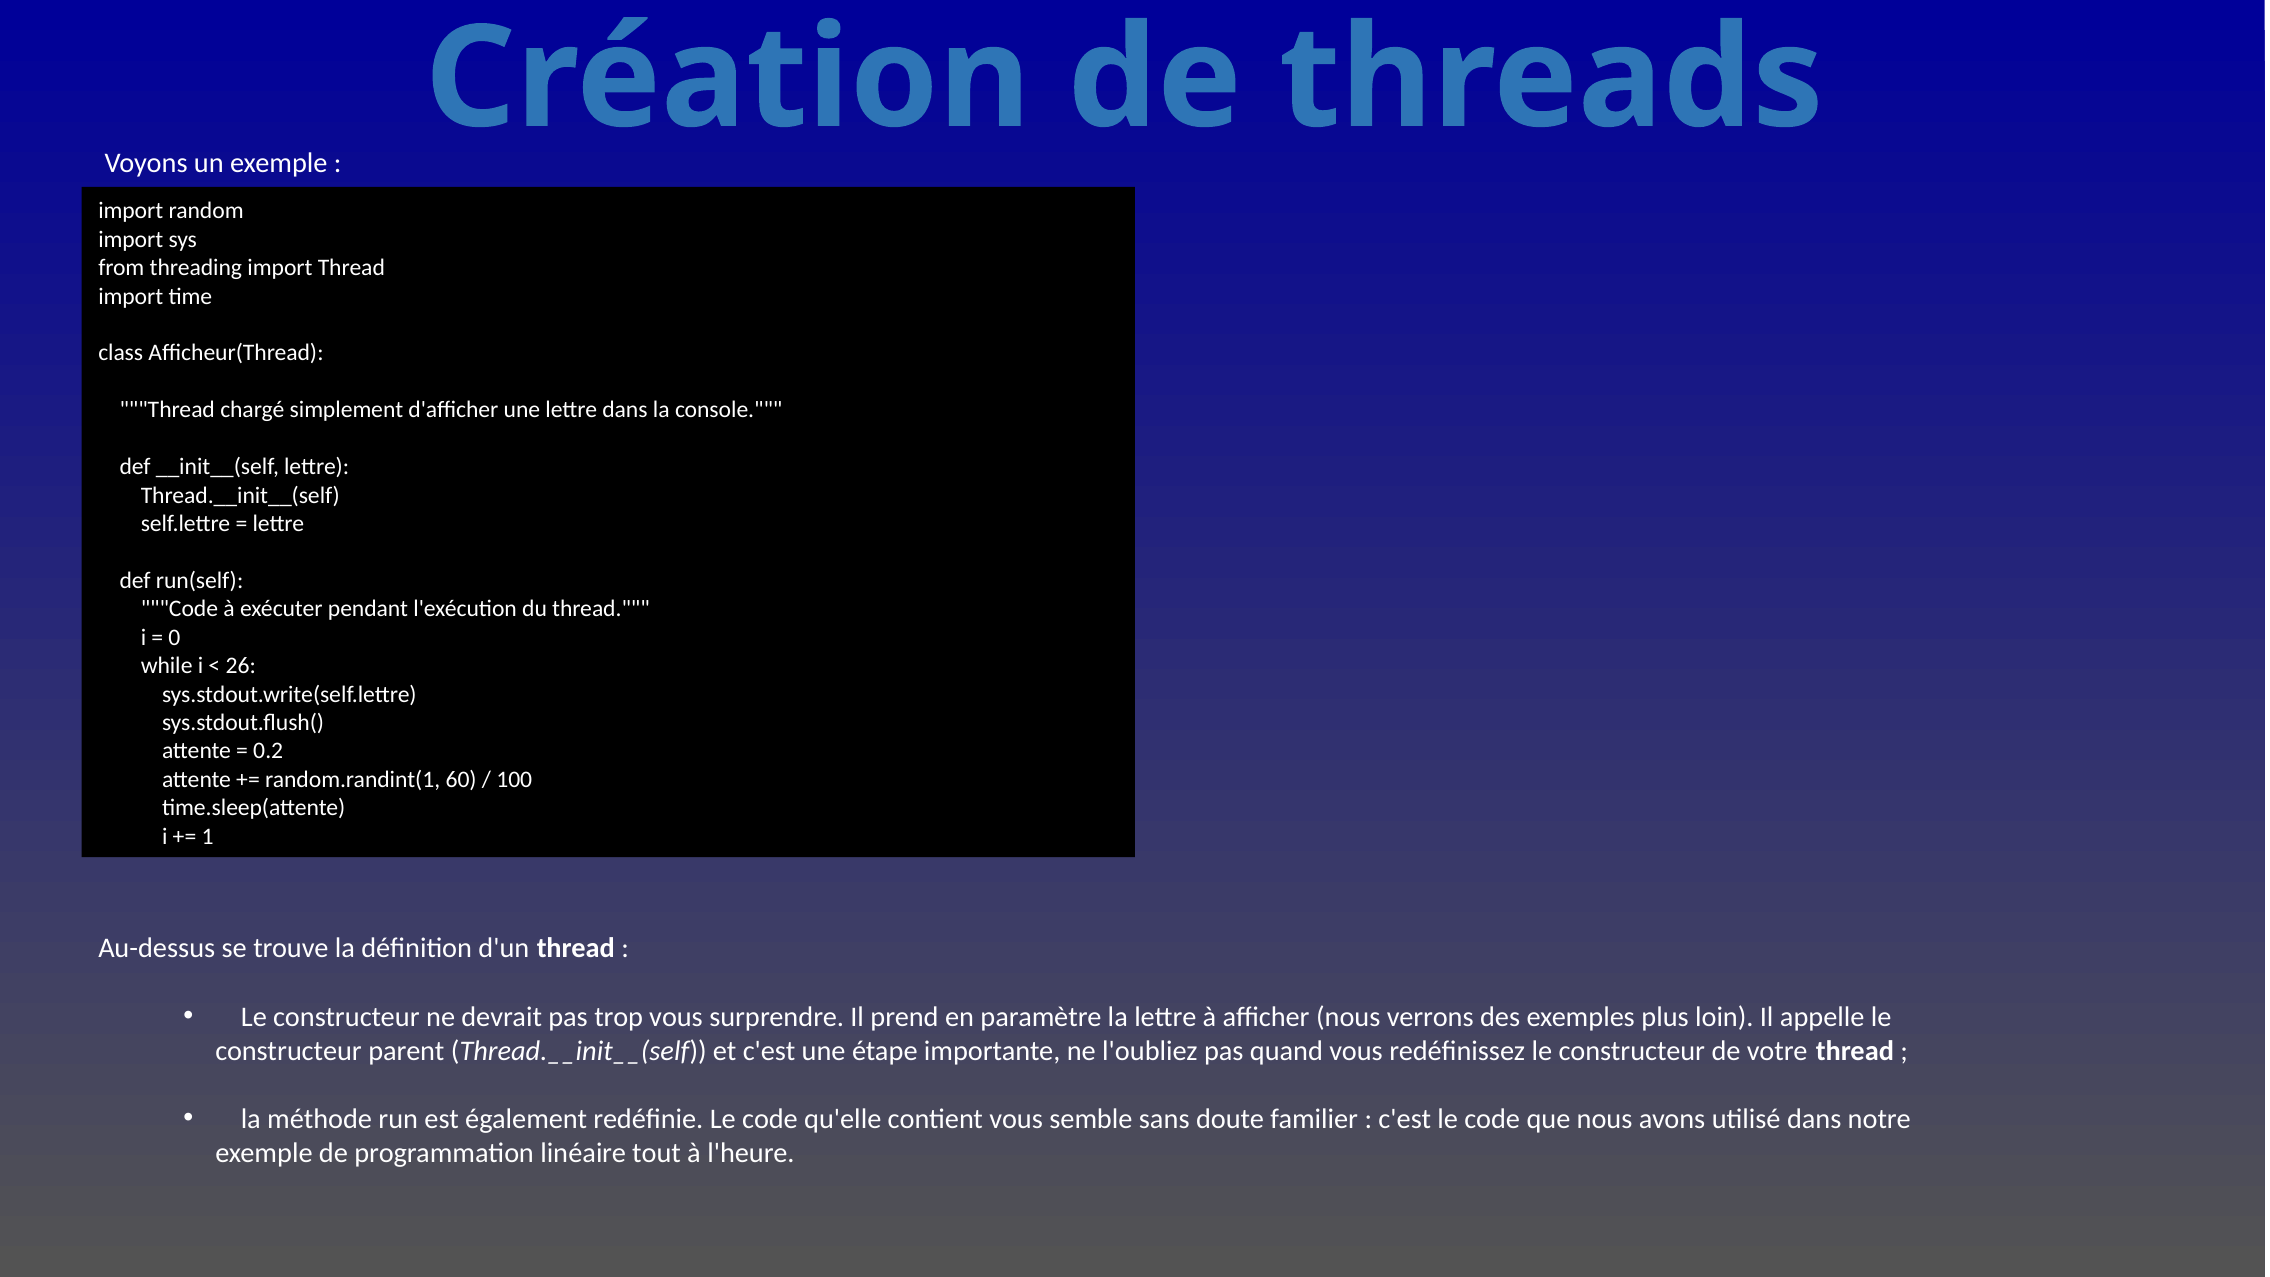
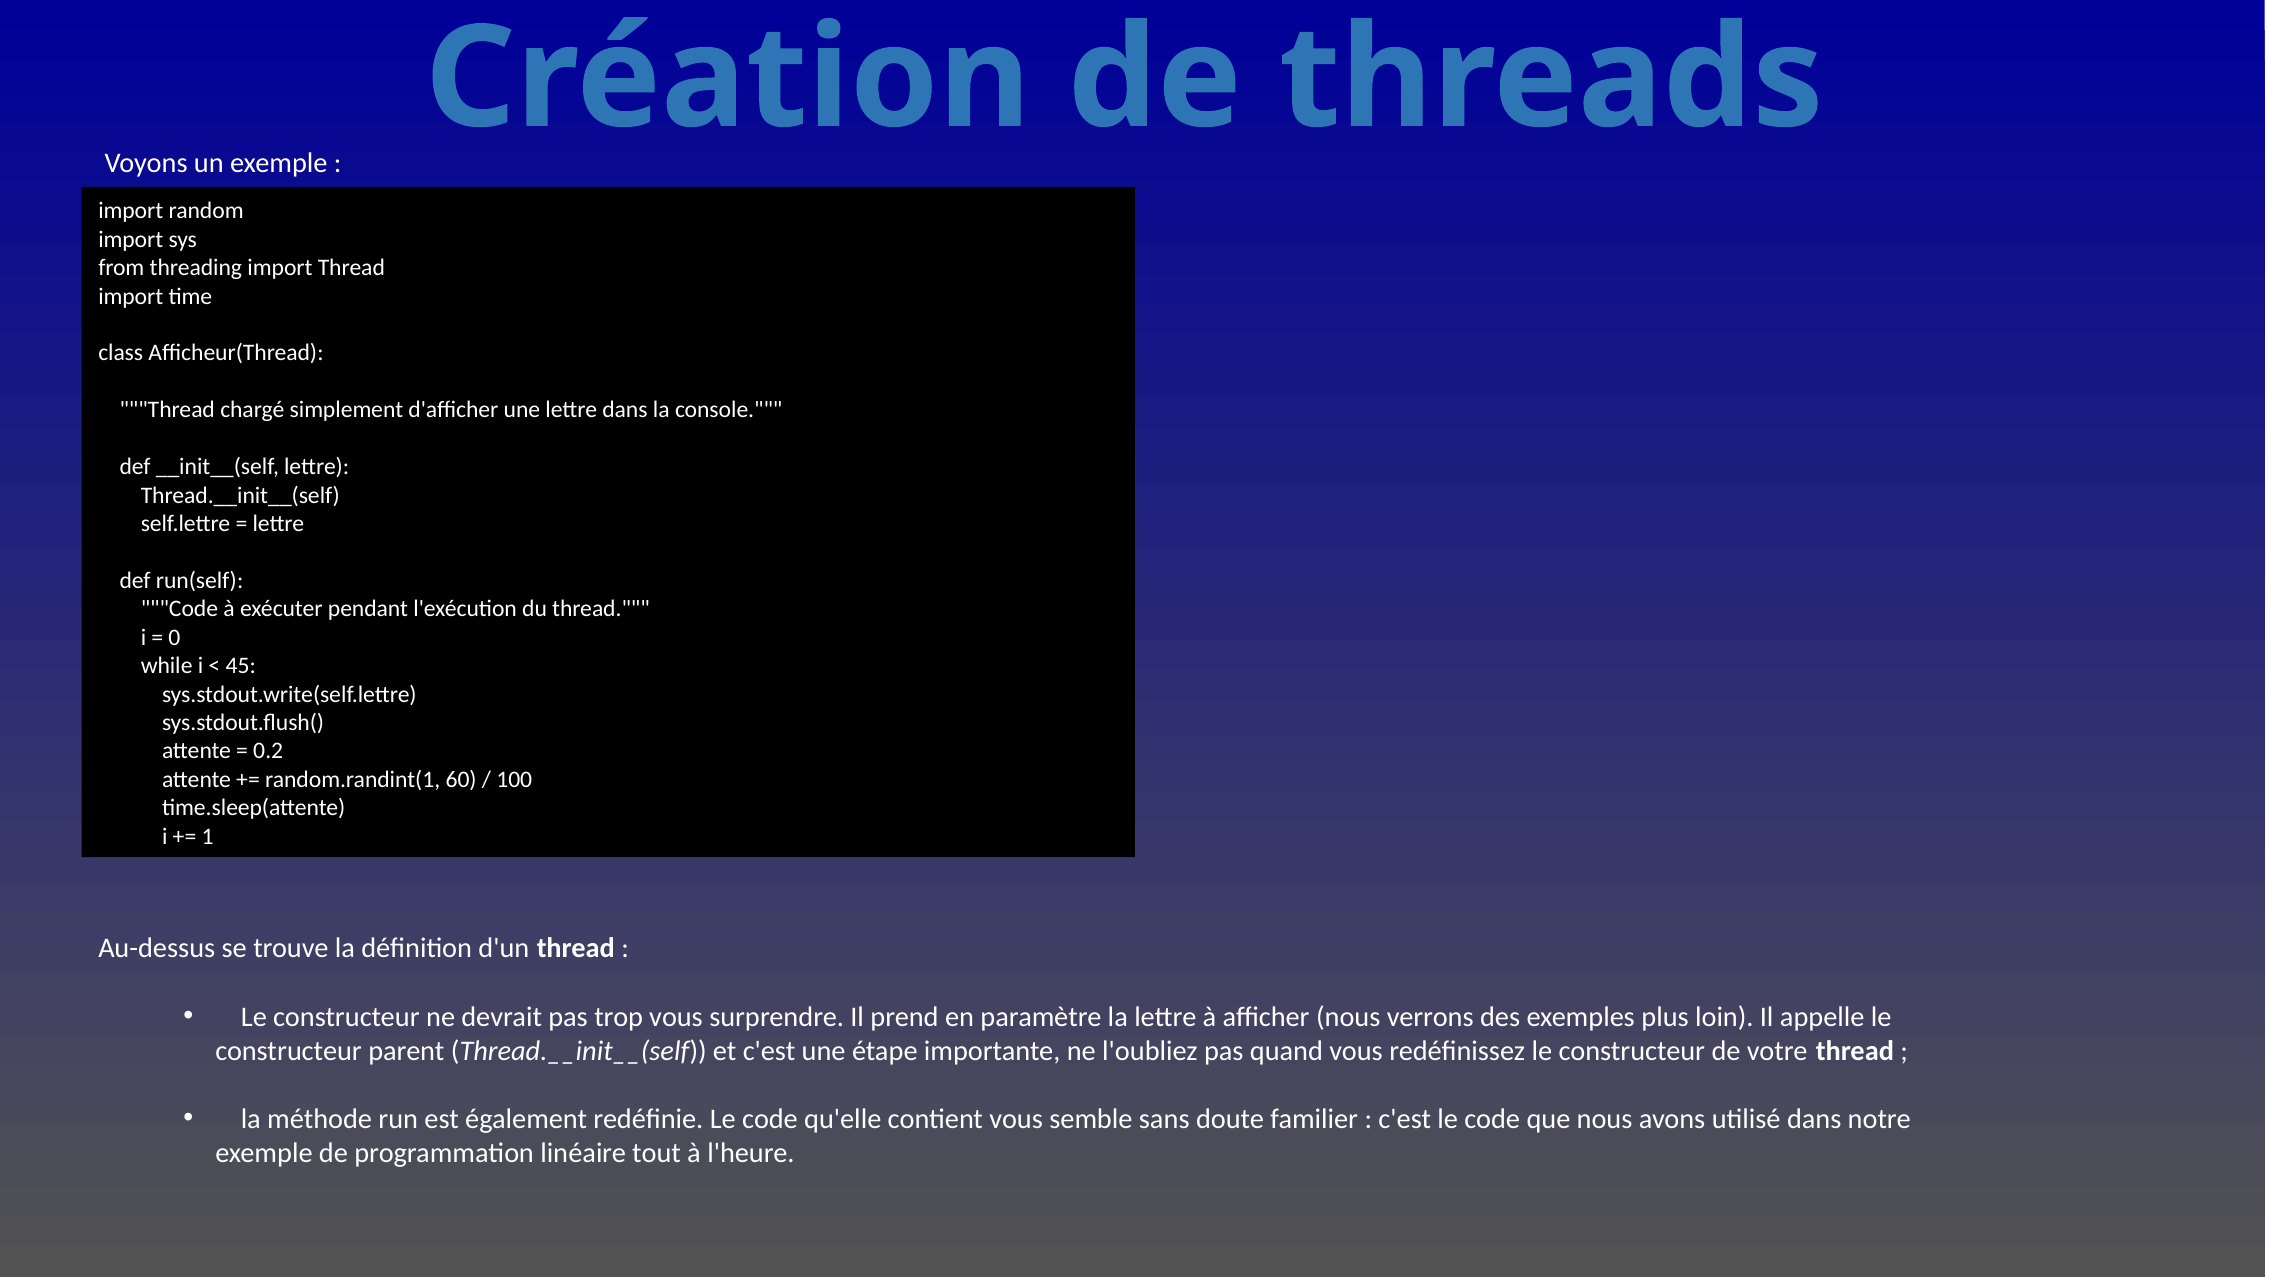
26: 26 -> 45
